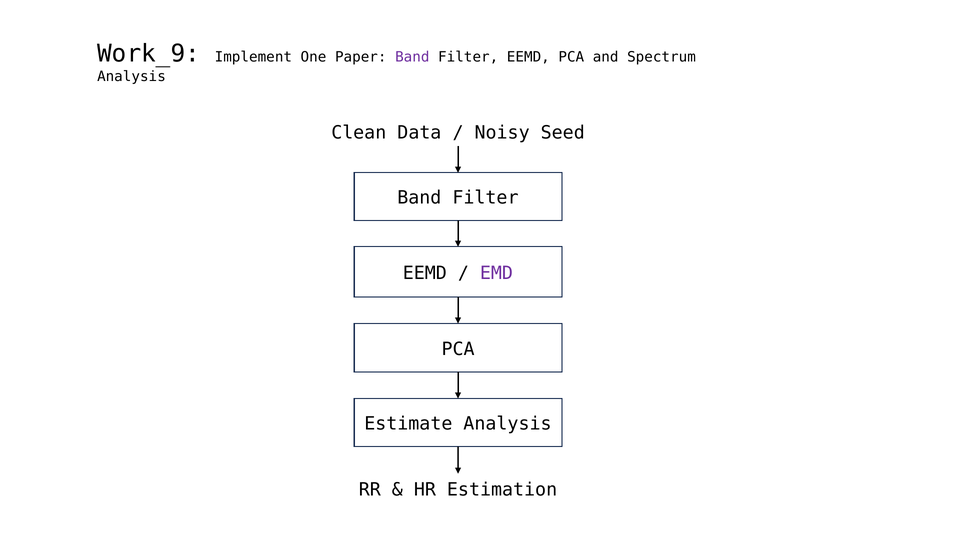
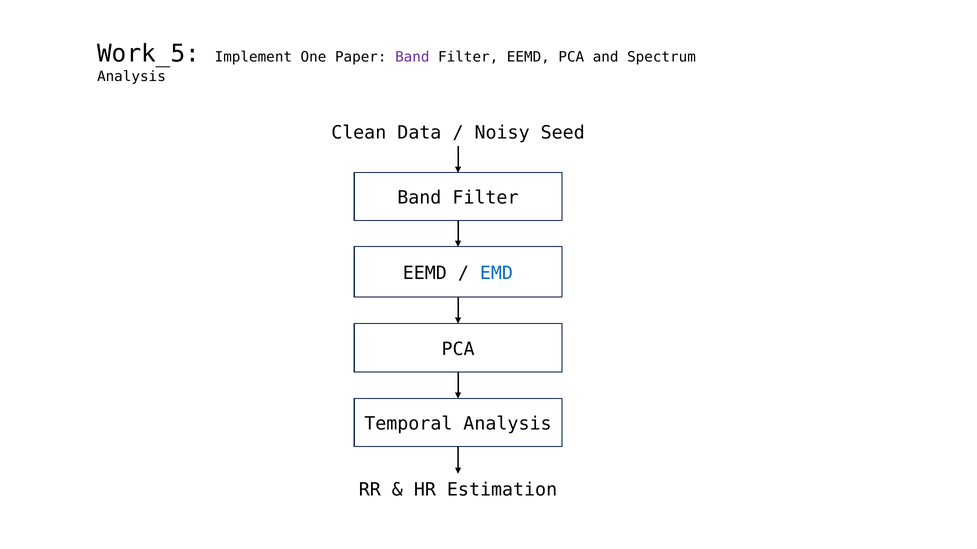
Work_9: Work_9 -> Work_5
EMD colour: purple -> blue
Estimate: Estimate -> Temporal
